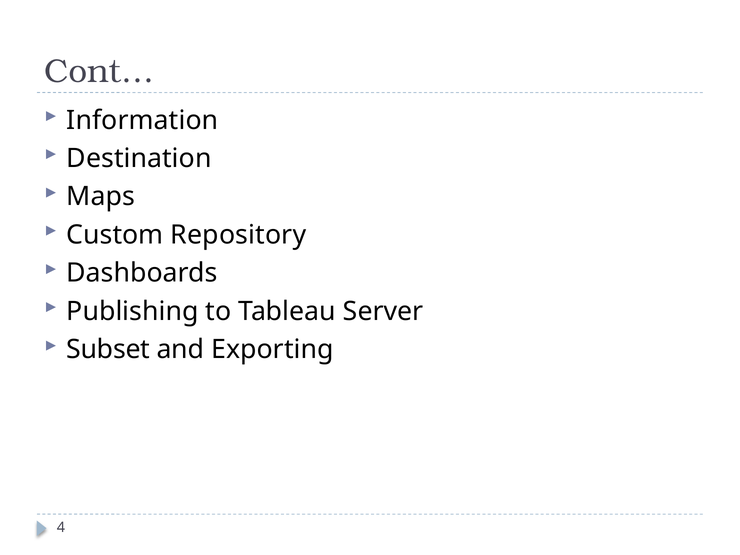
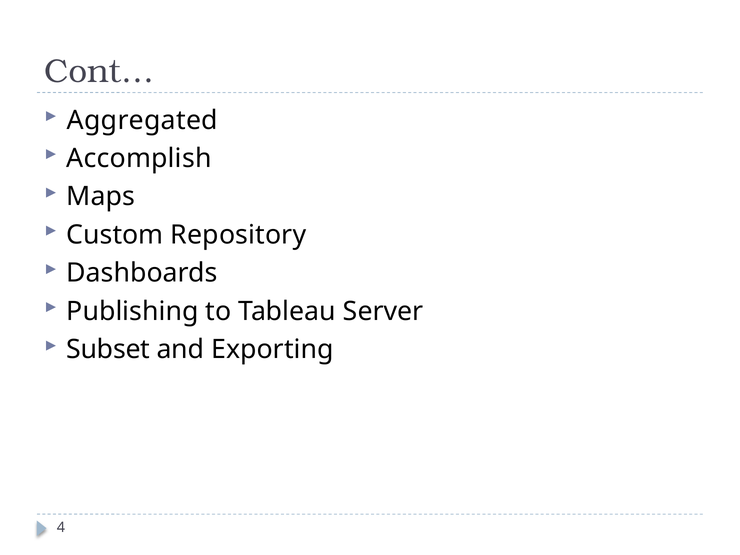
Information: Information -> Aggregated
Destination: Destination -> Accomplish
